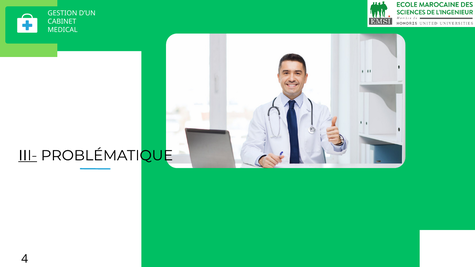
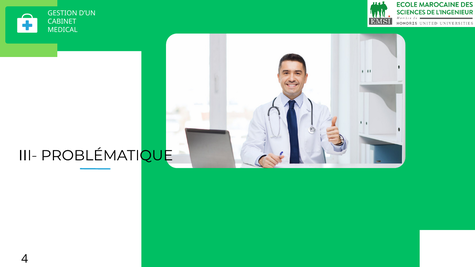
III- underline: present -> none
